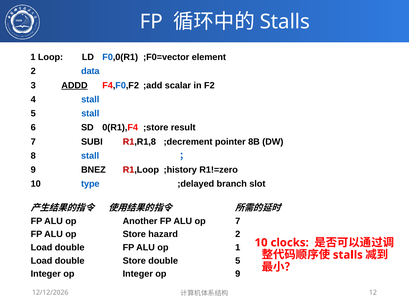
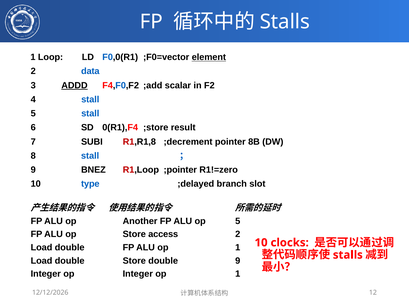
element underline: none -> present
;history: ;history -> ;pointer
op 7: 7 -> 5
hazard: hazard -> access
double 5: 5 -> 9
Integer op 9: 9 -> 1
